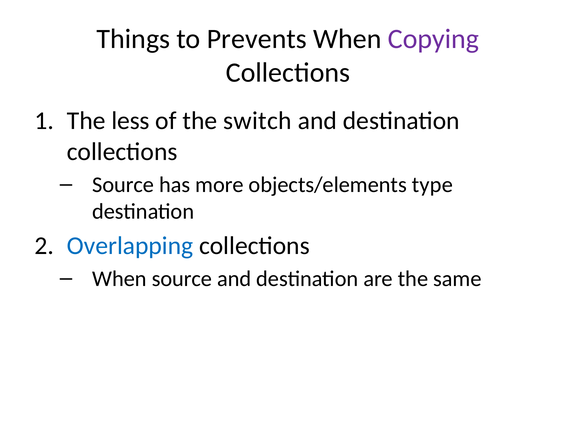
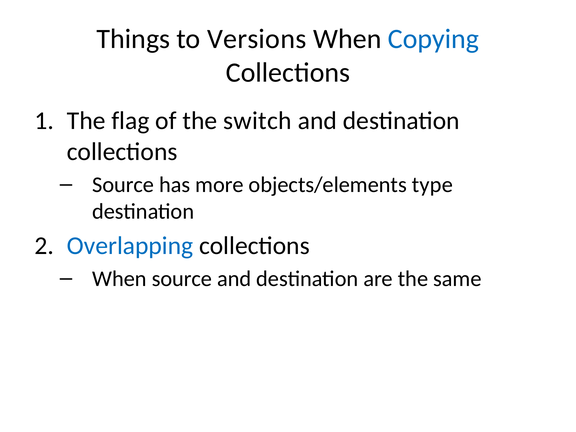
Prevents: Prevents -> Versions
Copying colour: purple -> blue
less: less -> flag
